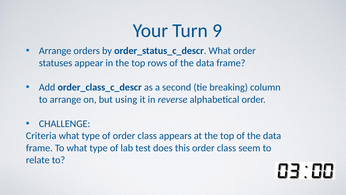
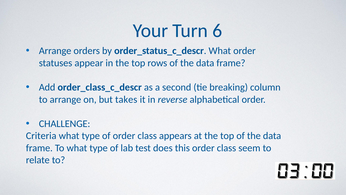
9: 9 -> 6
using: using -> takes
